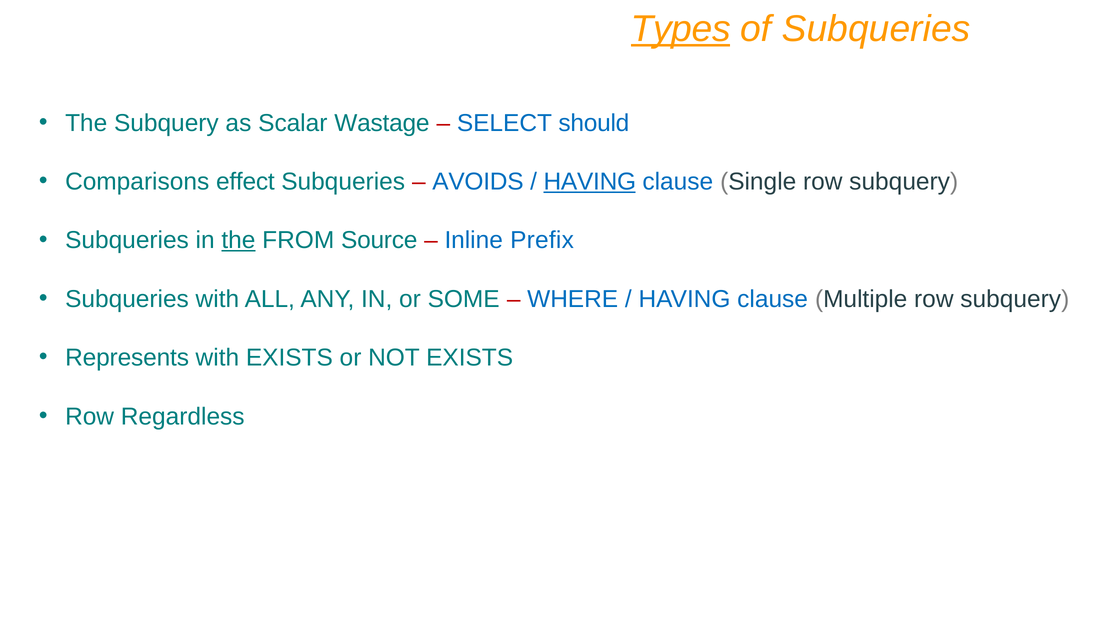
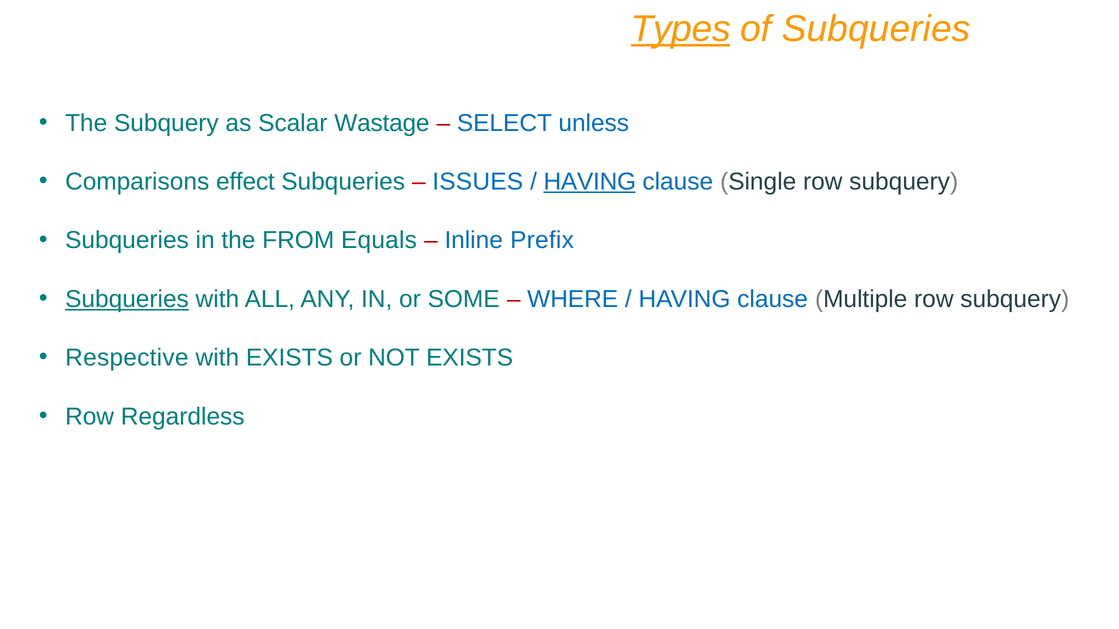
should: should -> unless
AVOIDS: AVOIDS -> ISSUES
the at (238, 241) underline: present -> none
Source: Source -> Equals
Subqueries at (127, 299) underline: none -> present
Represents: Represents -> Respective
